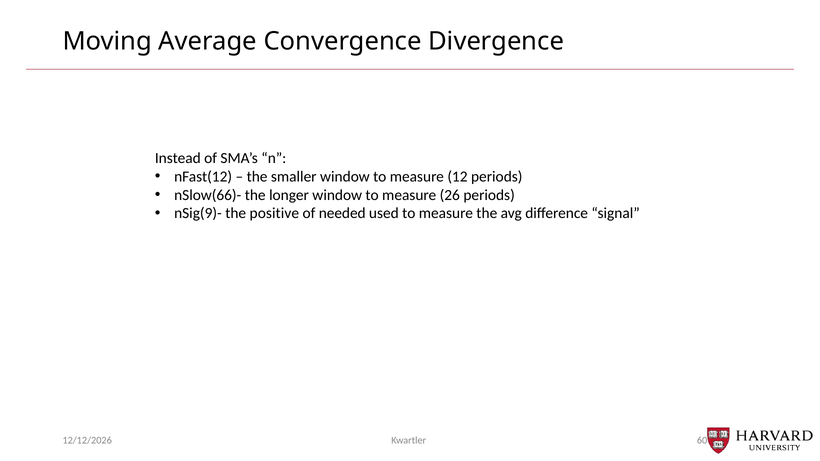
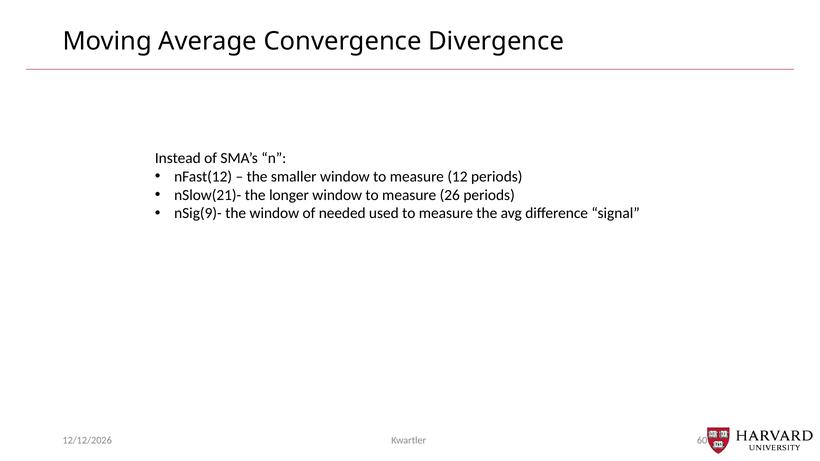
nSlow(66)-: nSlow(66)- -> nSlow(21)-
the positive: positive -> window
